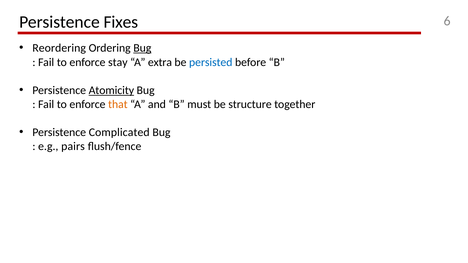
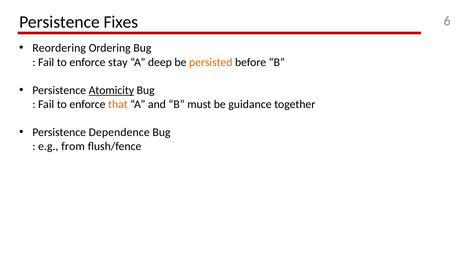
Bug at (142, 48) underline: present -> none
extra: extra -> deep
persisted colour: blue -> orange
structure: structure -> guidance
Complicated: Complicated -> Dependence
pairs: pairs -> from
